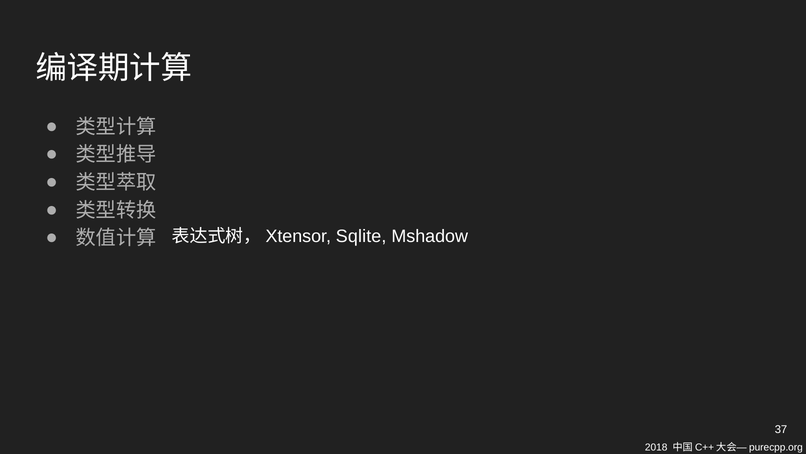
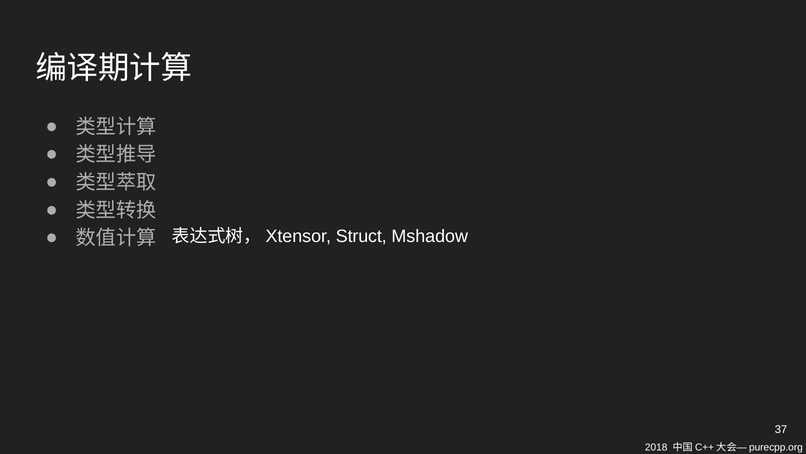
Sqlite: Sqlite -> Struct
